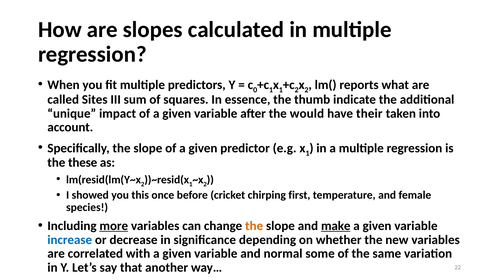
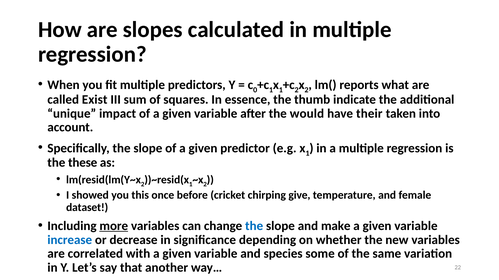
Sites: Sites -> Exist
first: first -> give
species: species -> dataset
the at (254, 226) colour: orange -> blue
make underline: present -> none
normal: normal -> species
